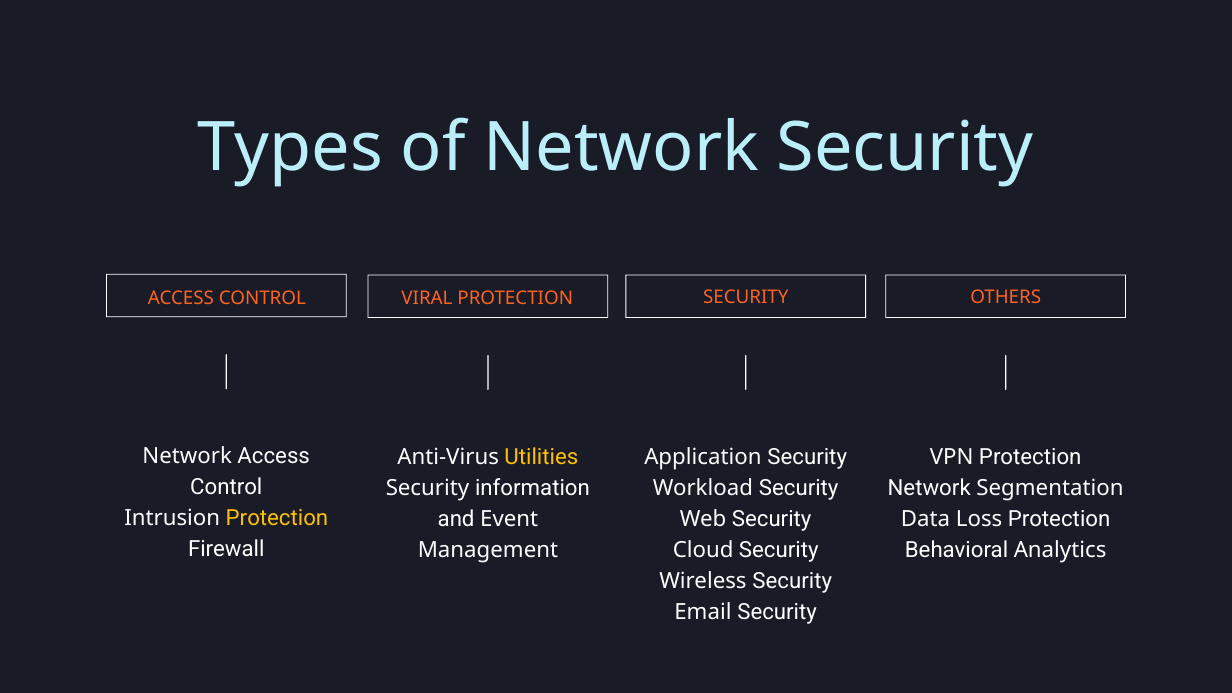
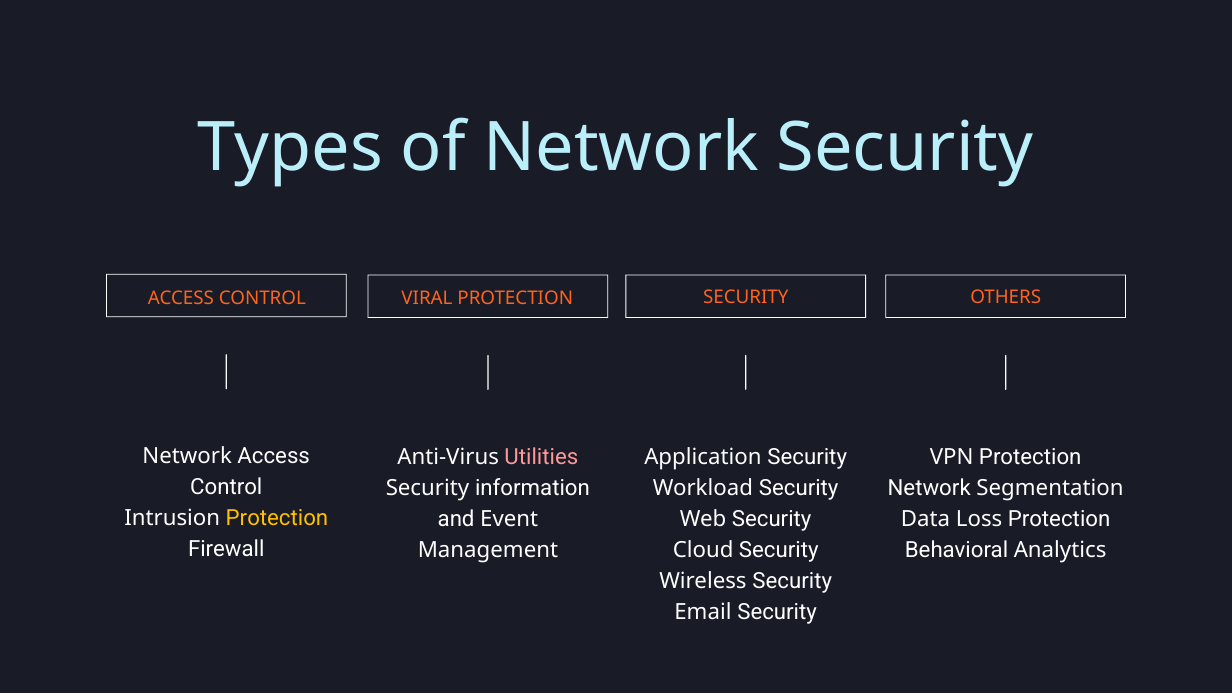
Utilities colour: yellow -> pink
